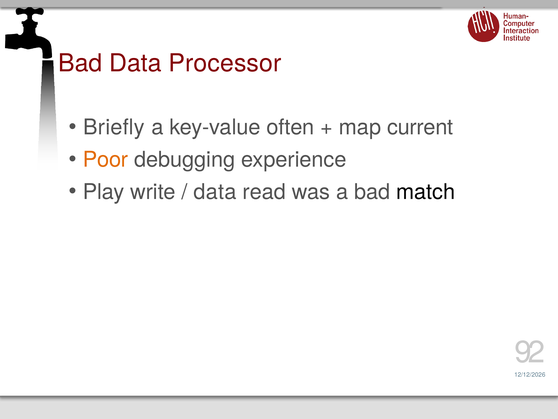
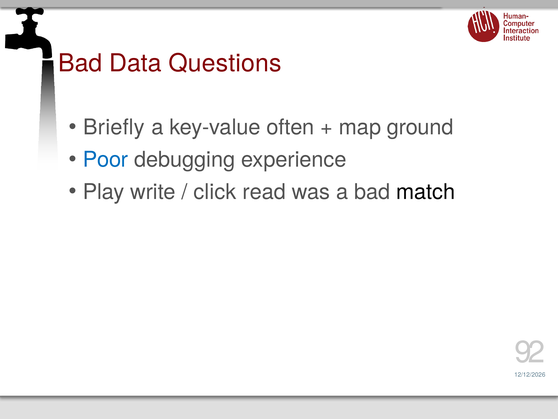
Processor: Processor -> Questions
current: current -> ground
Poor colour: orange -> blue
data at (215, 192): data -> click
